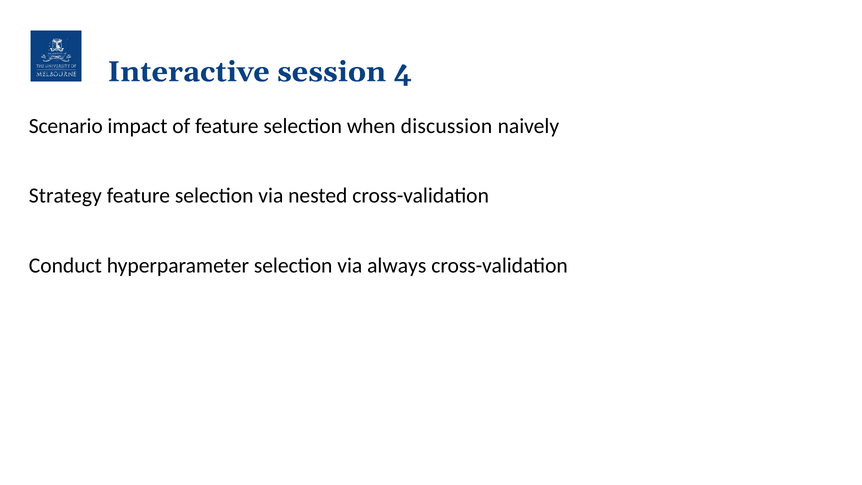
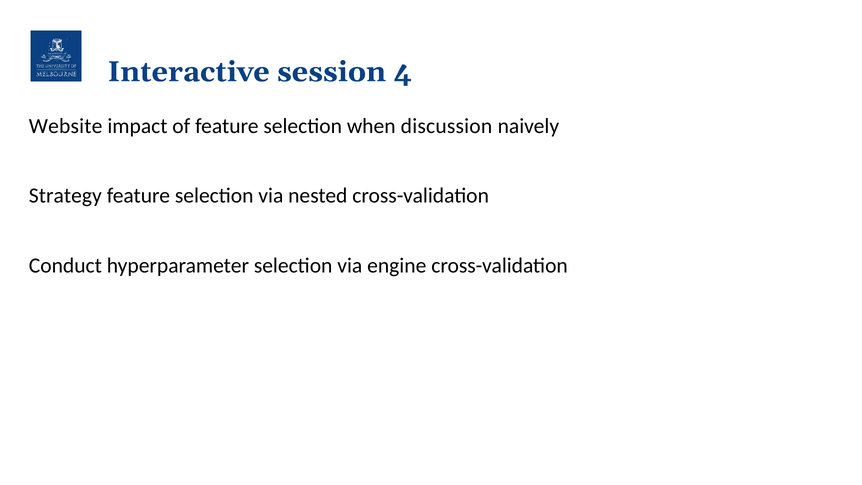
Scenario: Scenario -> Website
always: always -> engine
